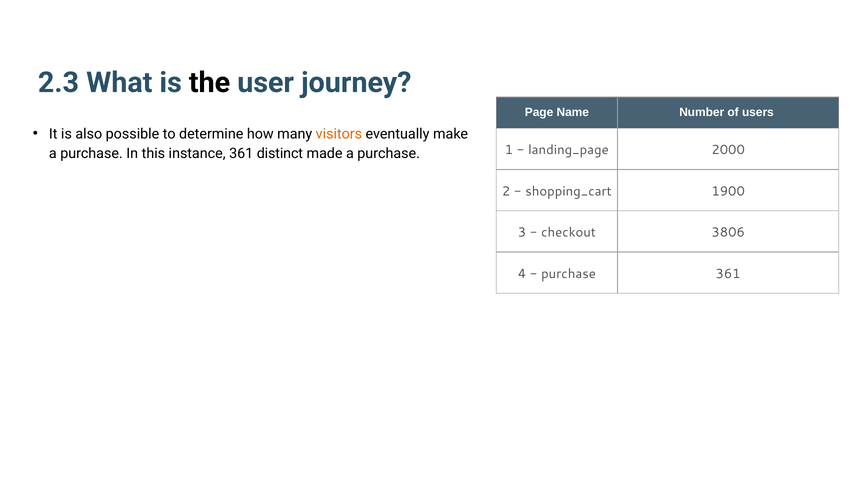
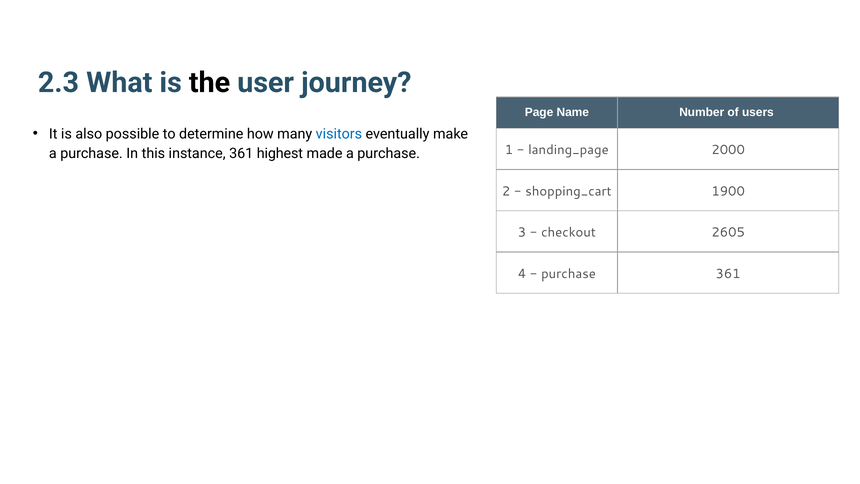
visitors colour: orange -> blue
distinct: distinct -> highest
3806: 3806 -> 2605
